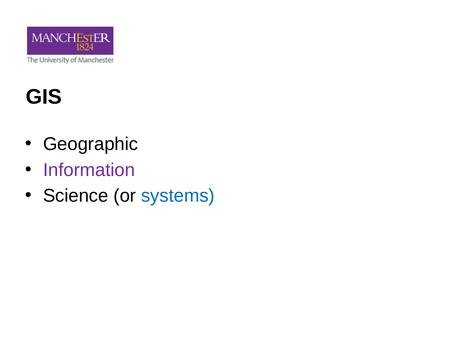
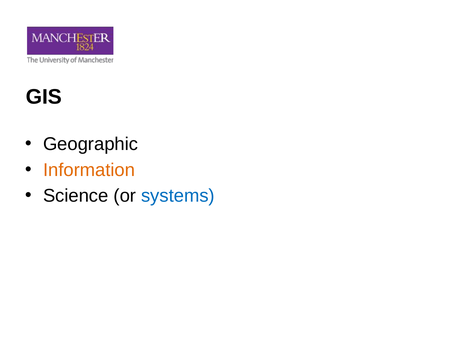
Information colour: purple -> orange
